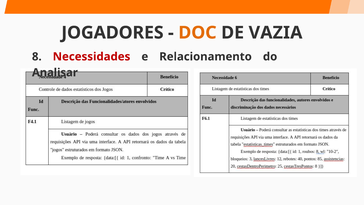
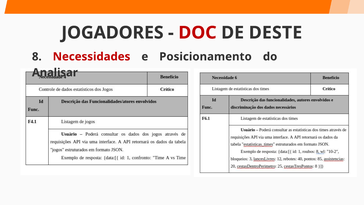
DOC colour: orange -> red
VAZIA: VAZIA -> DESTE
Relacionamento: Relacionamento -> Posicionamento
